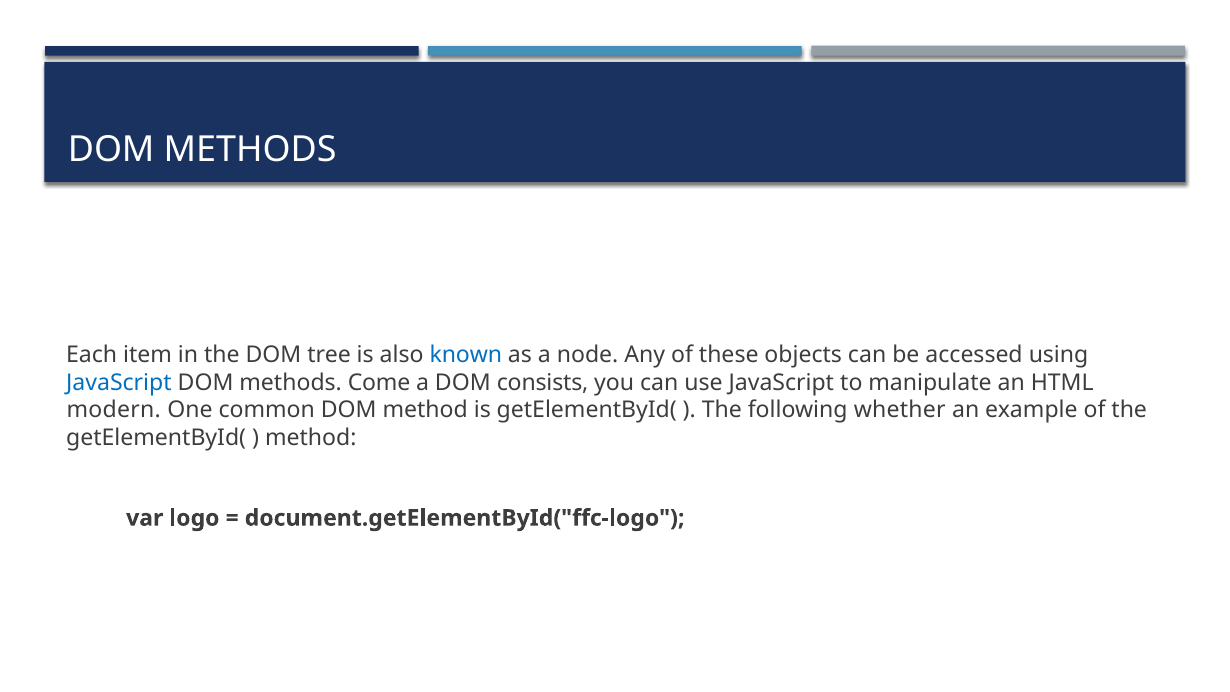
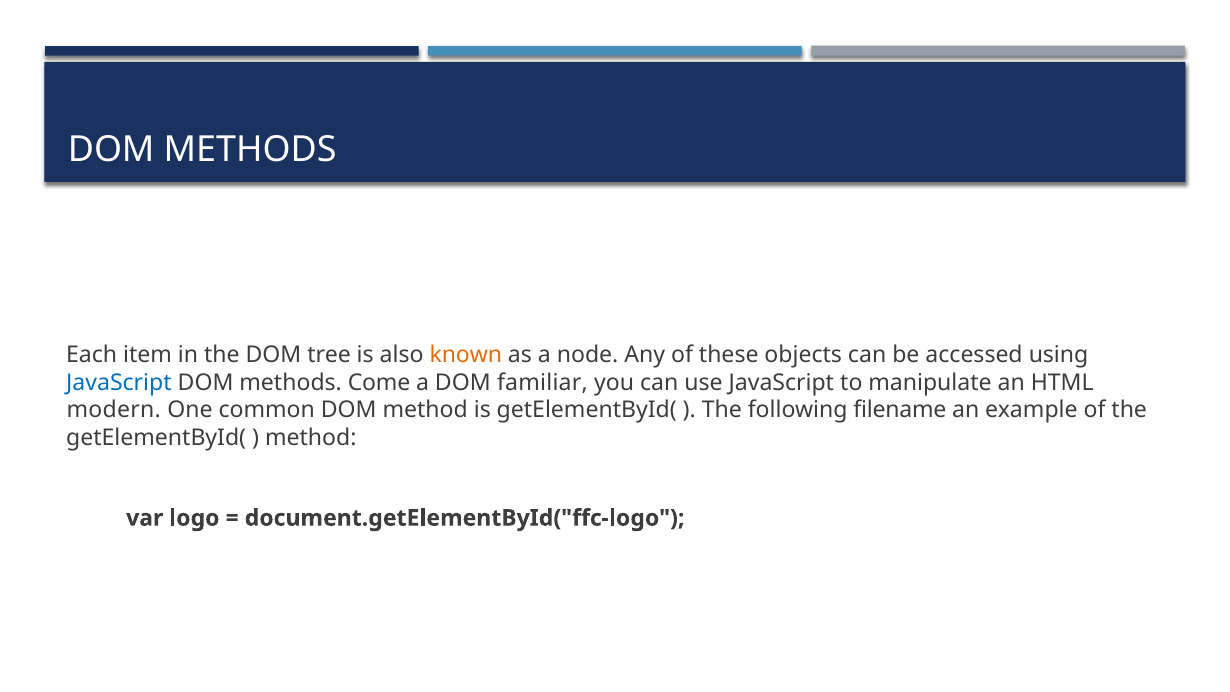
known colour: blue -> orange
consists: consists -> familiar
whether: whether -> filename
